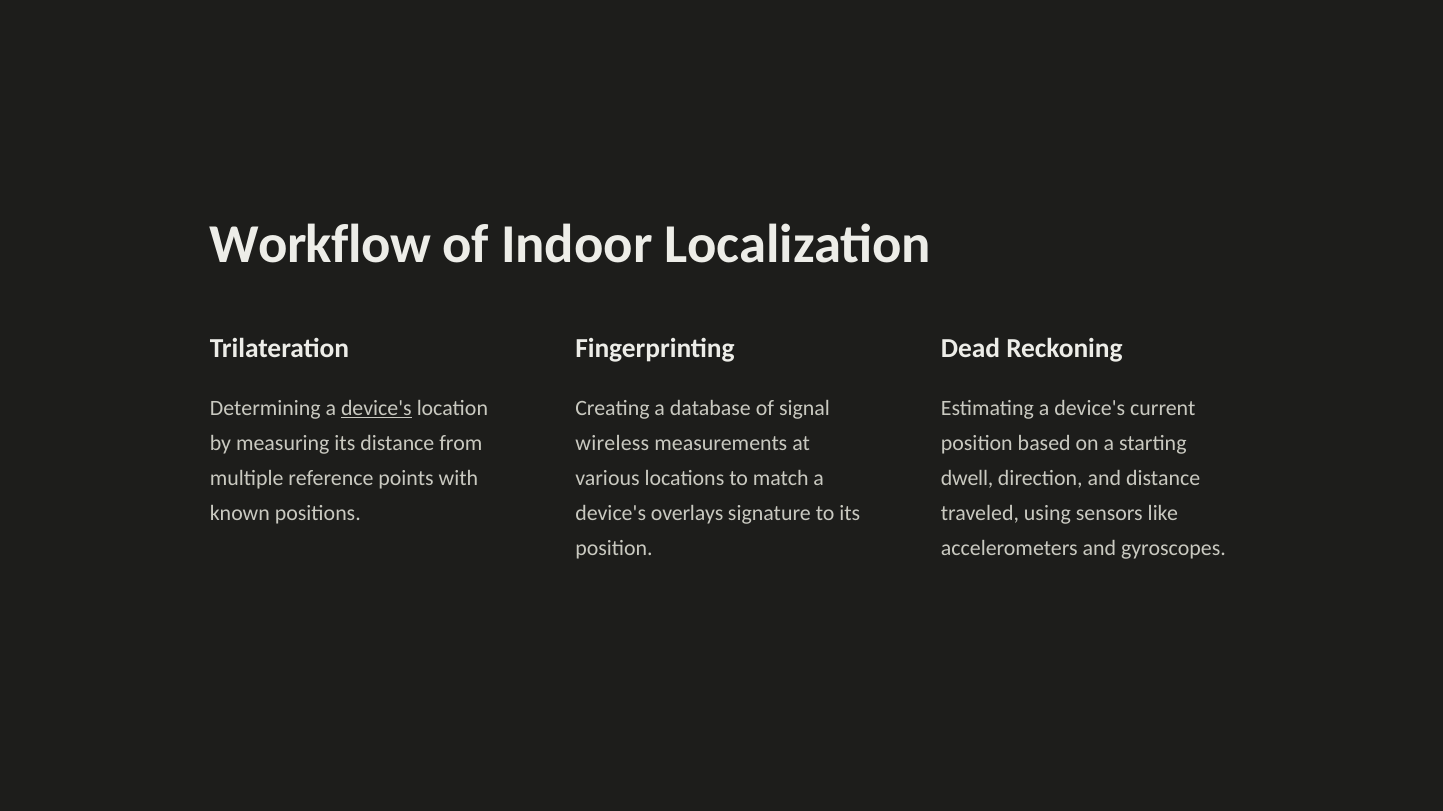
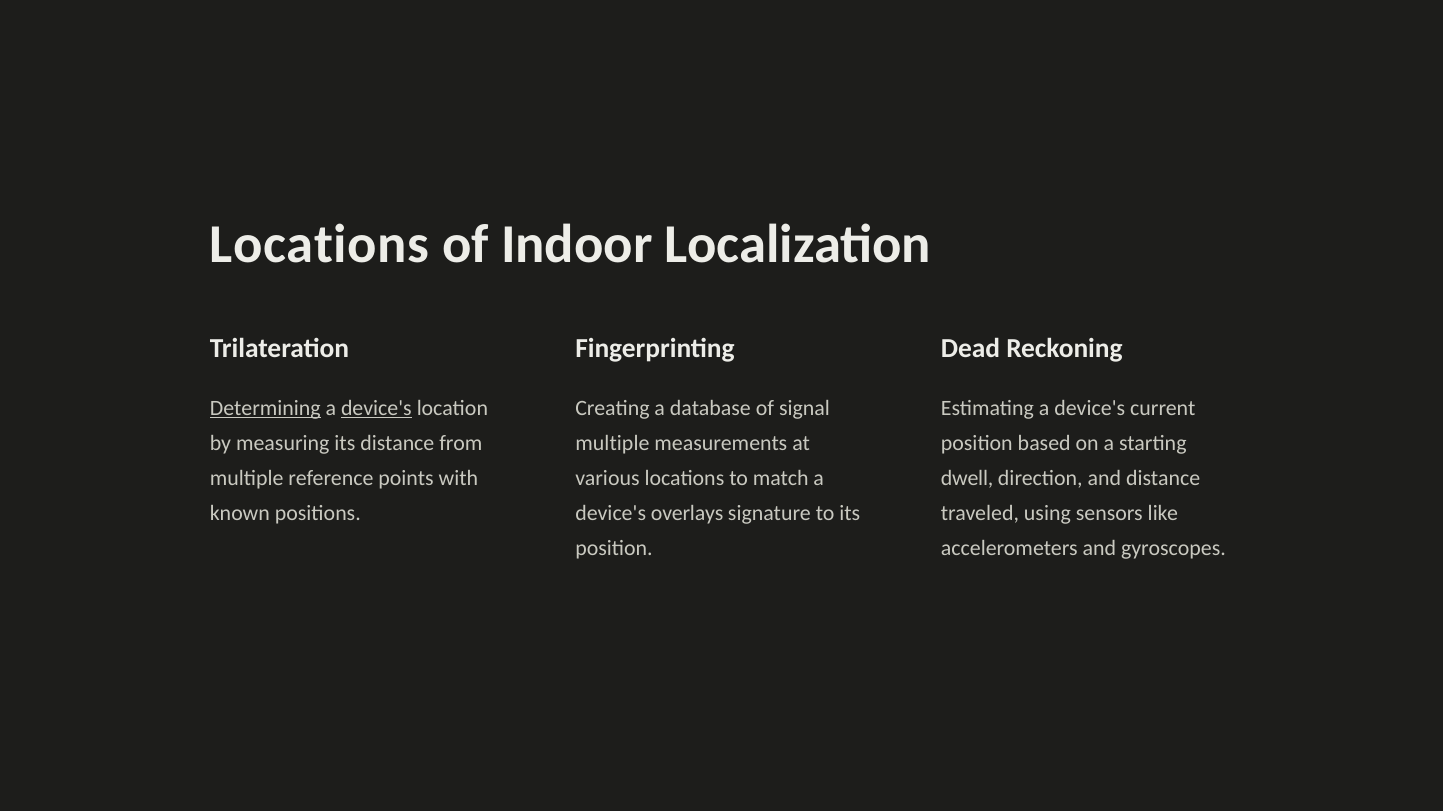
Workflow at (320, 245): Workflow -> Locations
Determining underline: none -> present
wireless at (612, 443): wireless -> multiple
